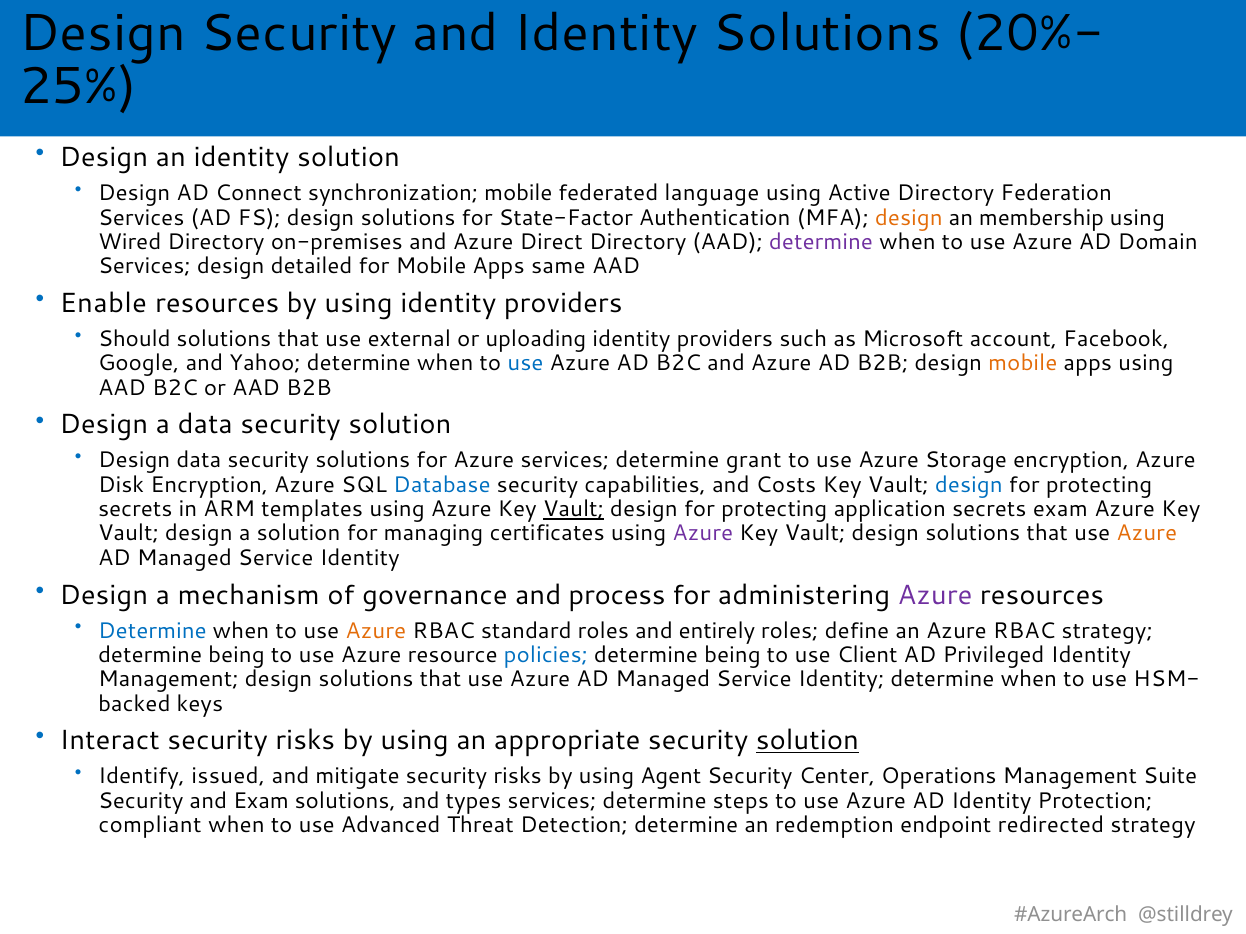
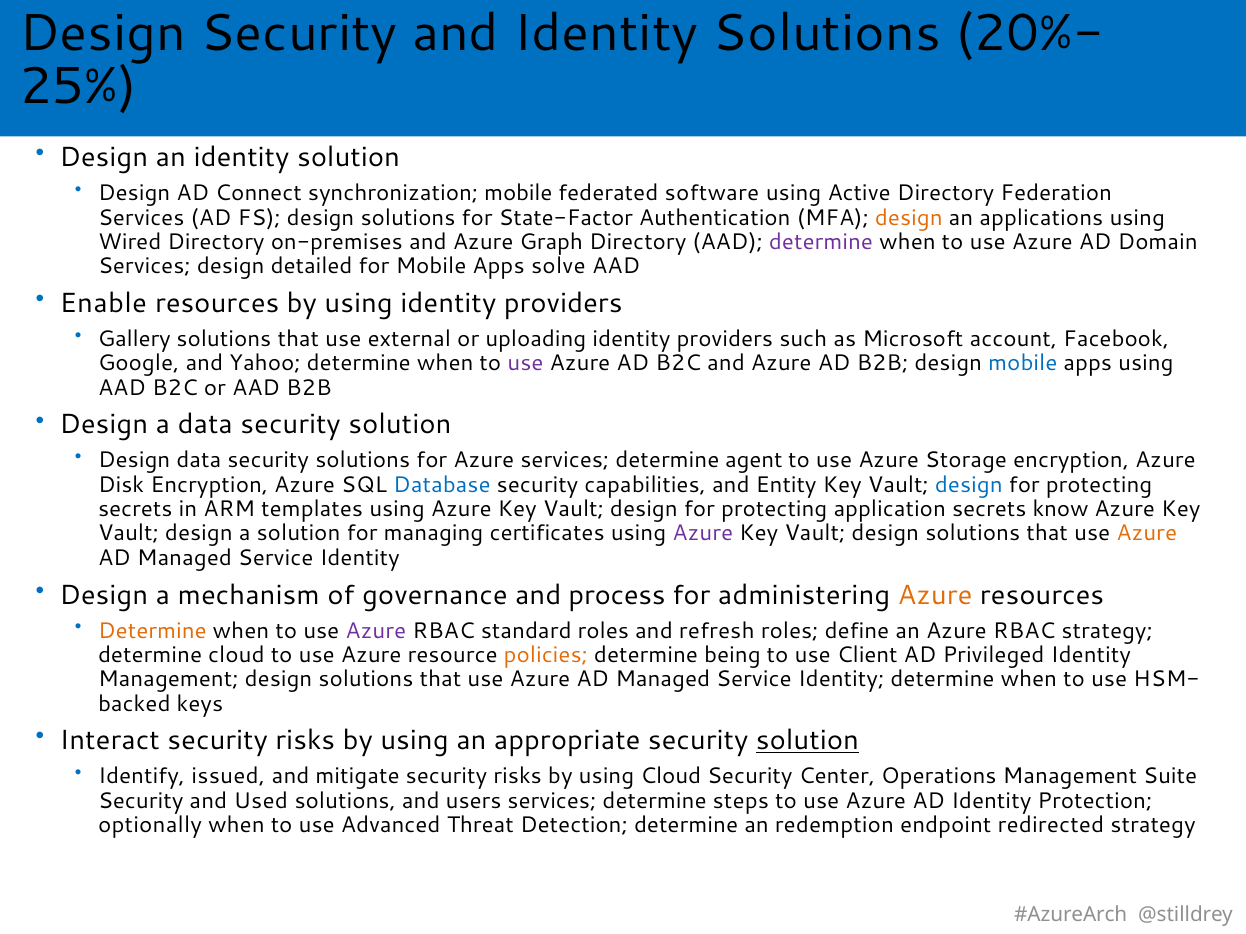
language: language -> software
membership: membership -> applications
Direct: Direct -> Graph
same: same -> solve
Should: Should -> Gallery
use at (525, 364) colour: blue -> purple
mobile at (1023, 364) colour: orange -> blue
grant: grant -> agent
Costs: Costs -> Entity
Vault at (574, 509) underline: present -> none
secrets exam: exam -> know
Azure at (935, 595) colour: purple -> orange
Determine at (152, 631) colour: blue -> orange
Azure at (376, 631) colour: orange -> purple
entirely: entirely -> refresh
being at (236, 655): being -> cloud
policies colour: blue -> orange
using Agent: Agent -> Cloud
and Exam: Exam -> Used
types: types -> users
compliant: compliant -> optionally
